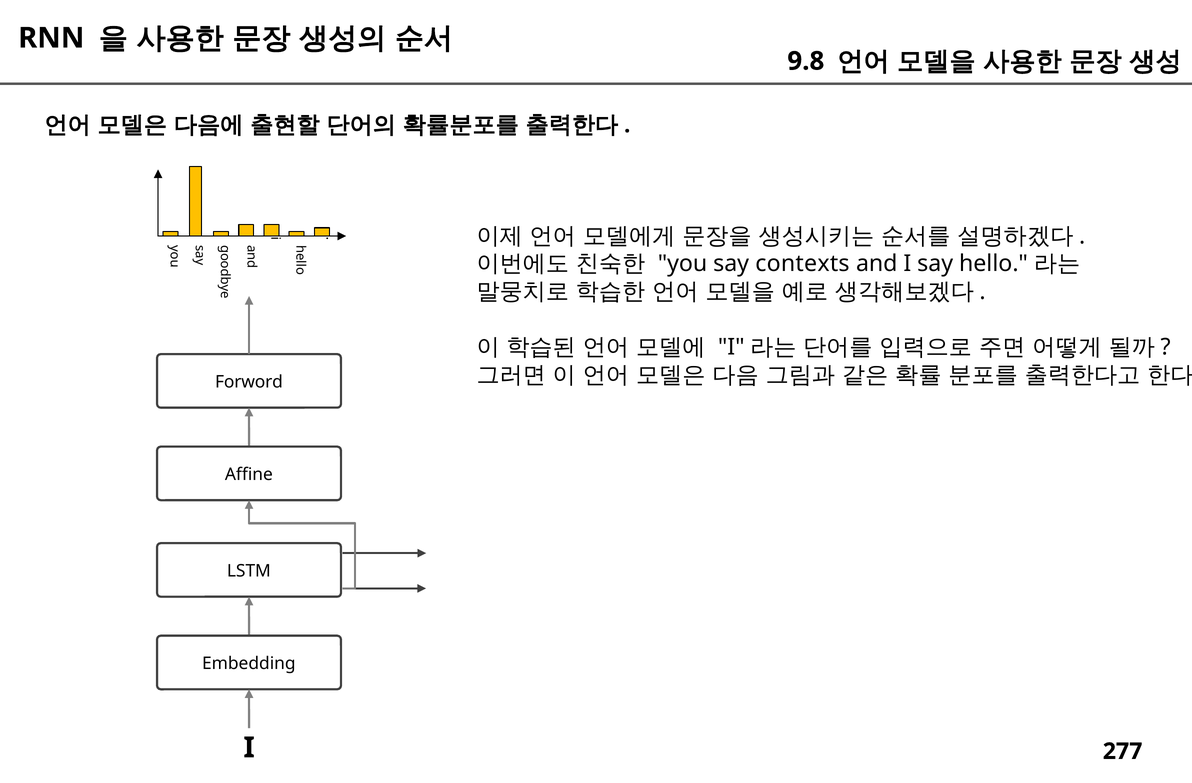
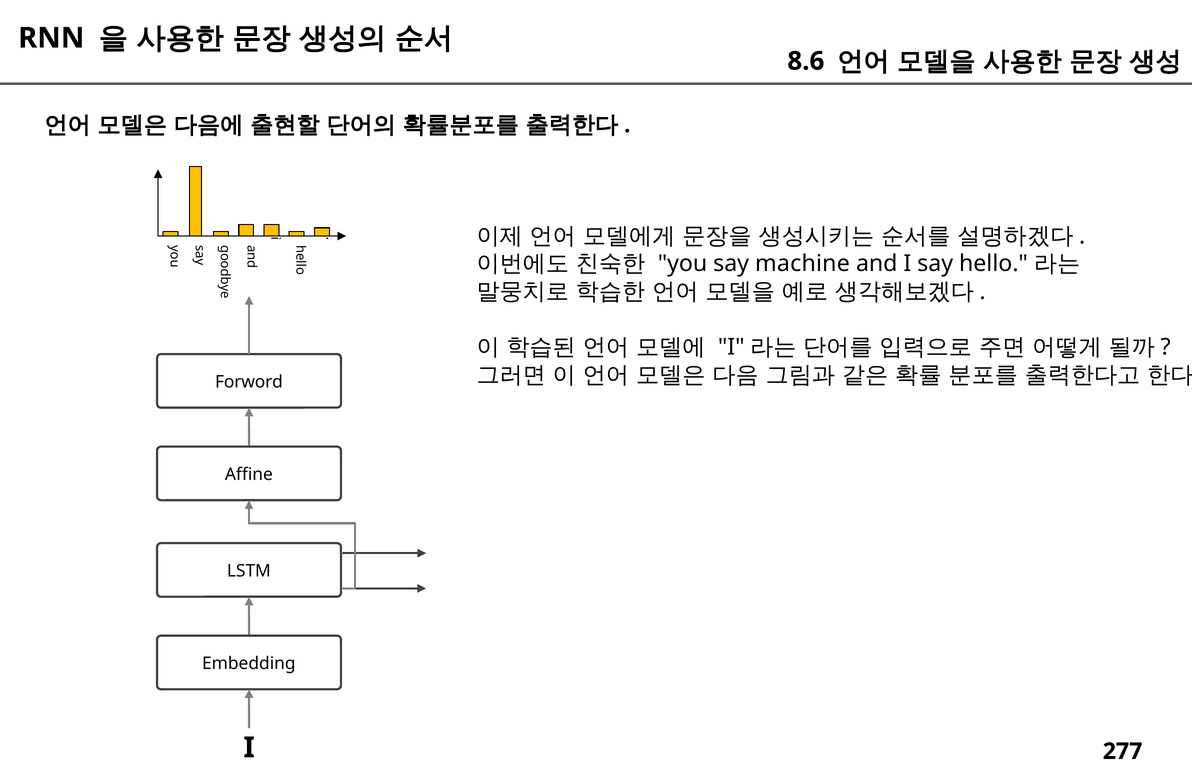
9.8: 9.8 -> 8.6
contexts: contexts -> machine
